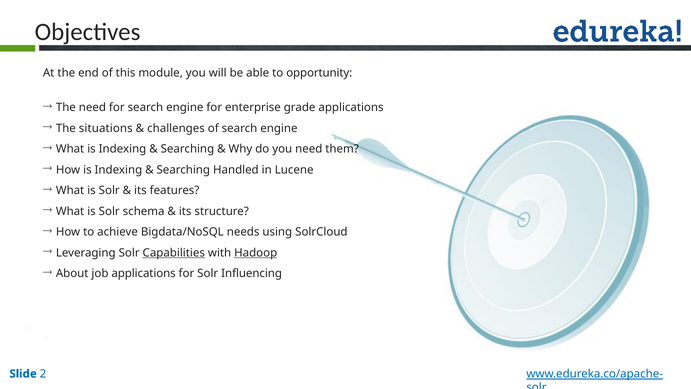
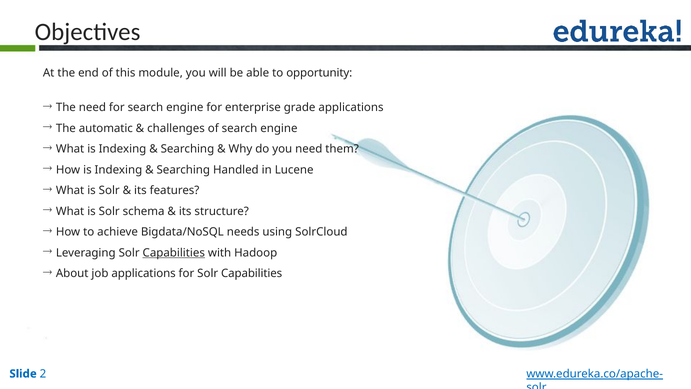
situations: situations -> automatic
Hadoop underline: present -> none
for Solr Influencing: Influencing -> Capabilities
